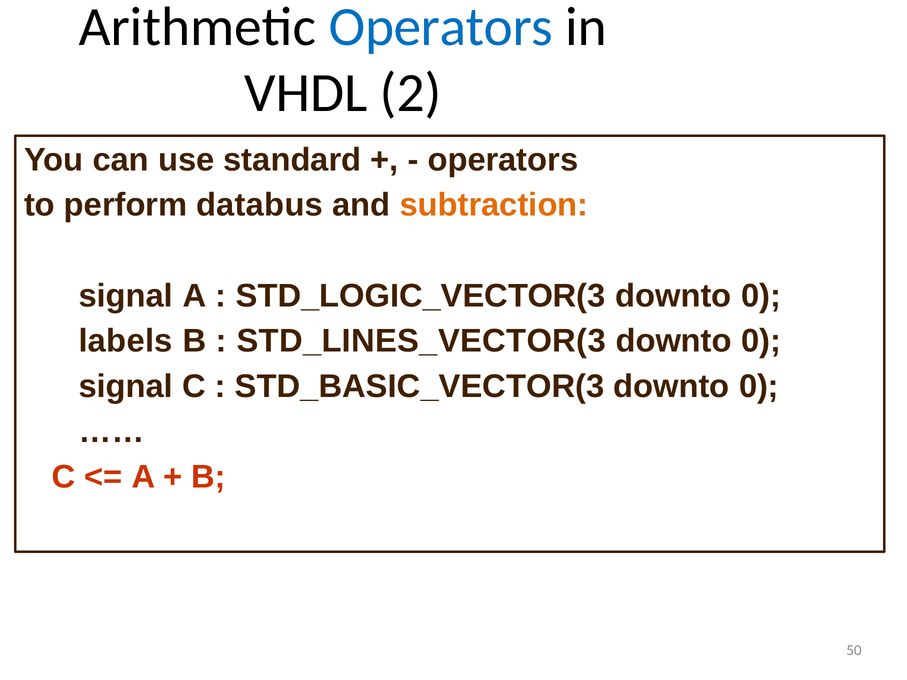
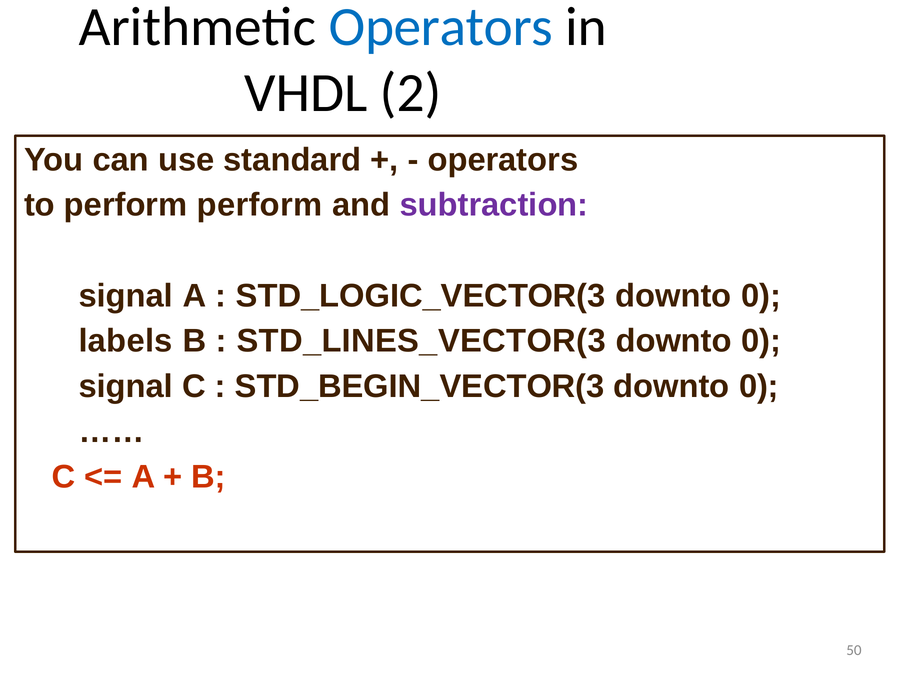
perform databus: databus -> perform
subtraction colour: orange -> purple
STD_BASIC_VECTOR(3: STD_BASIC_VECTOR(3 -> STD_BEGIN_VECTOR(3
